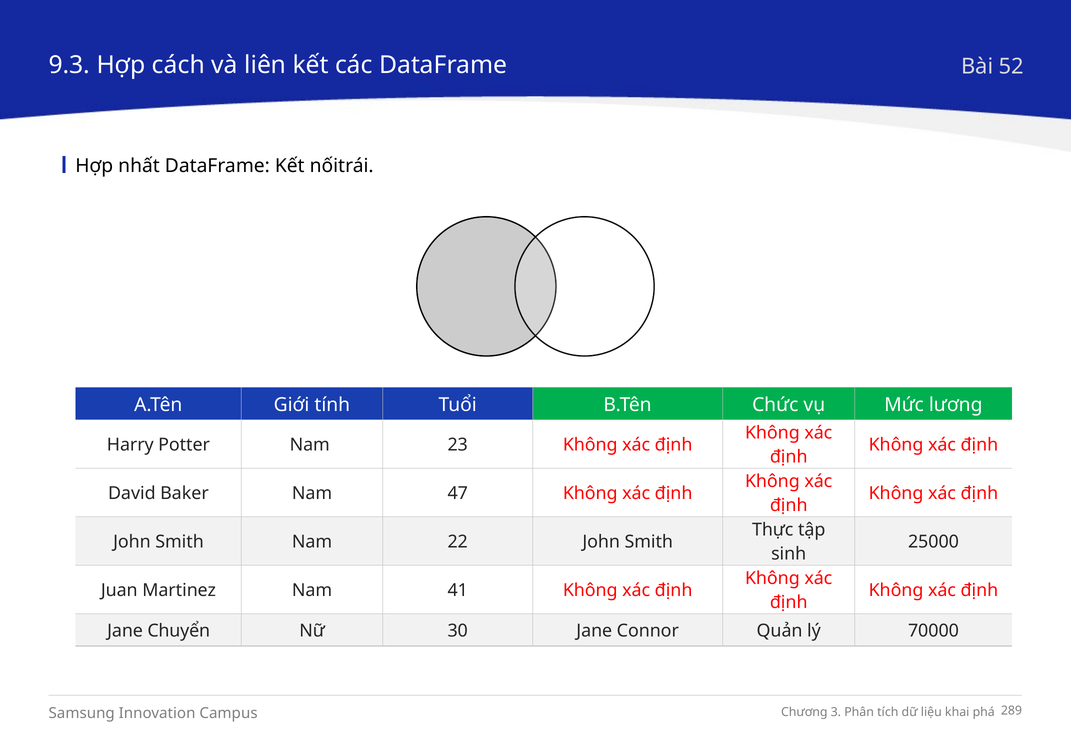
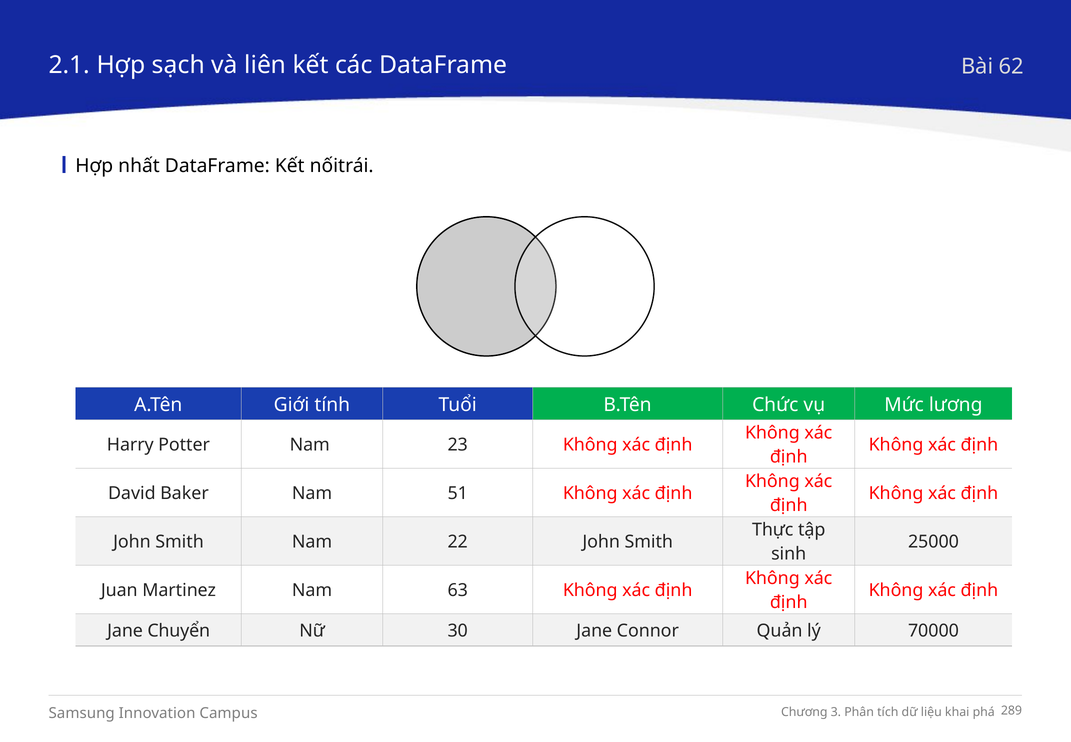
9.3: 9.3 -> 2.1
cách: cách -> sạch
52: 52 -> 62
47: 47 -> 51
41: 41 -> 63
